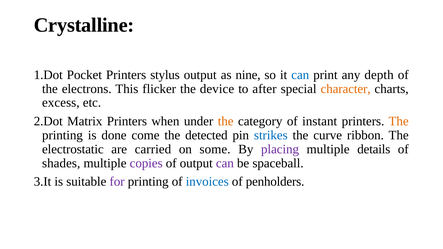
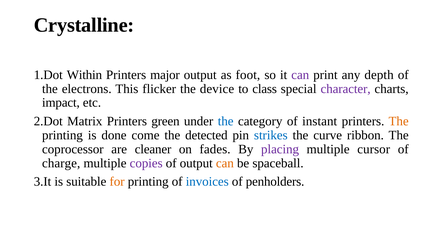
Pocket: Pocket -> Within
stylus: stylus -> major
nine: nine -> foot
can at (300, 75) colour: blue -> purple
after: after -> class
character colour: orange -> purple
excess: excess -> impact
when: when -> green
the at (226, 121) colour: orange -> blue
electrostatic: electrostatic -> coprocessor
carried: carried -> cleaner
some: some -> fades
details: details -> cursor
shades: shades -> charge
can at (225, 163) colour: purple -> orange
for colour: purple -> orange
